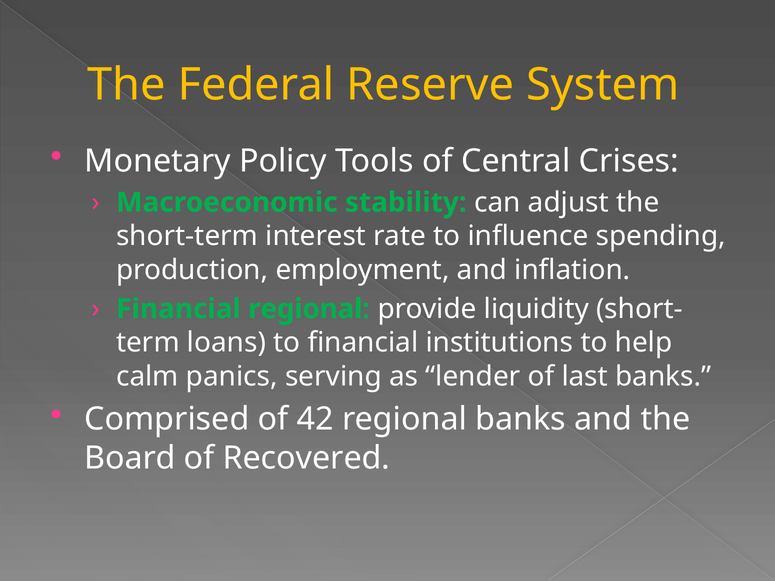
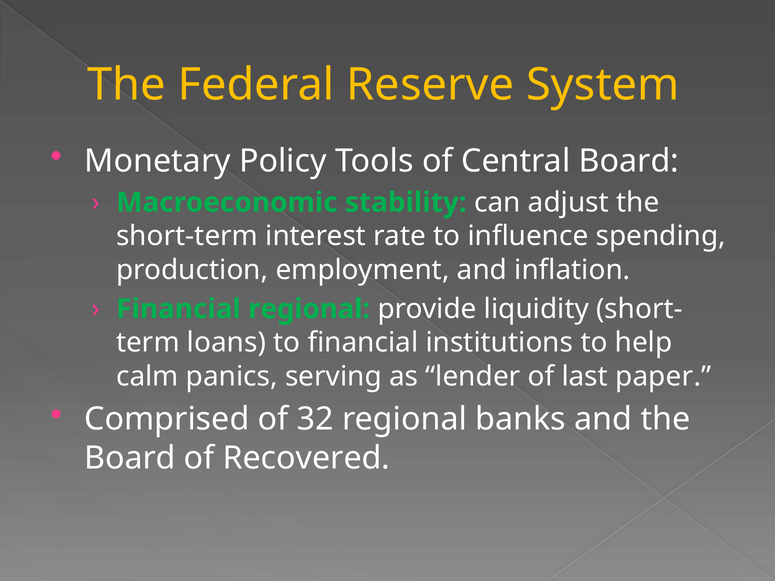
Central Crises: Crises -> Board
last banks: banks -> paper
42: 42 -> 32
